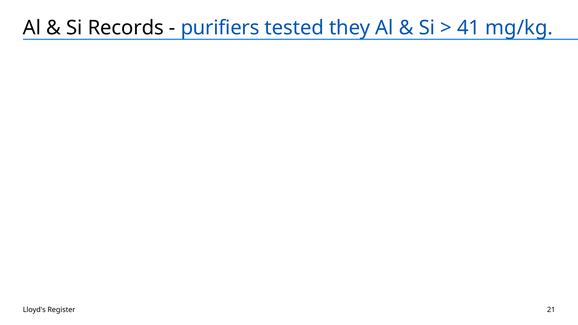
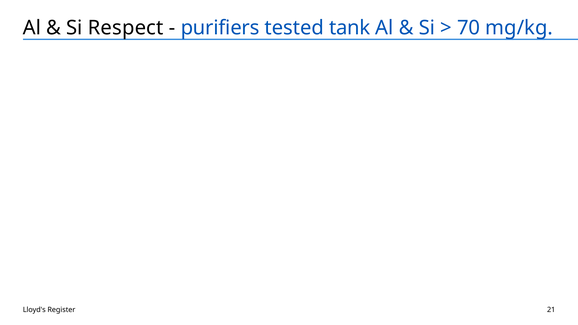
Records: Records -> Respect
they: they -> tank
41: 41 -> 70
